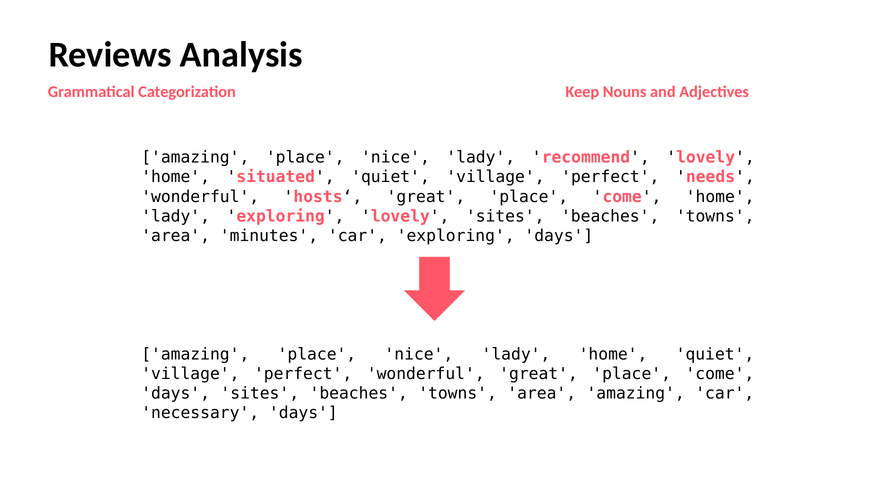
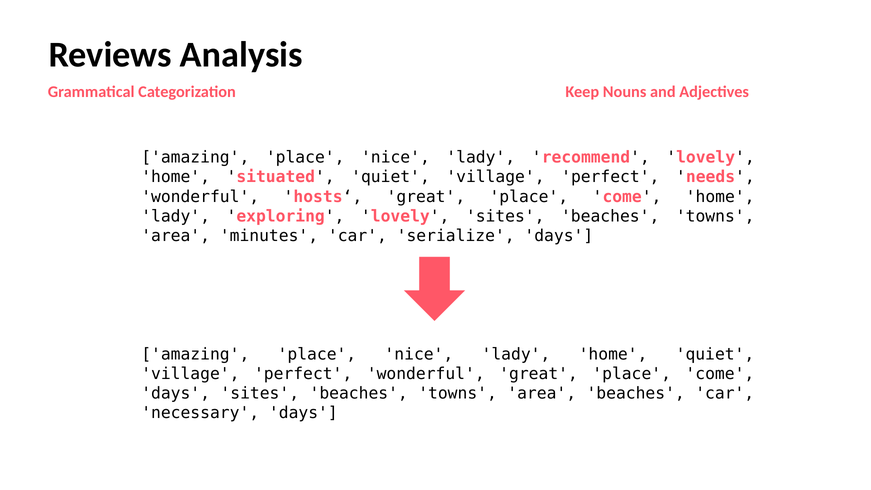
car exploring: exploring -> serialize
area amazing: amazing -> beaches
